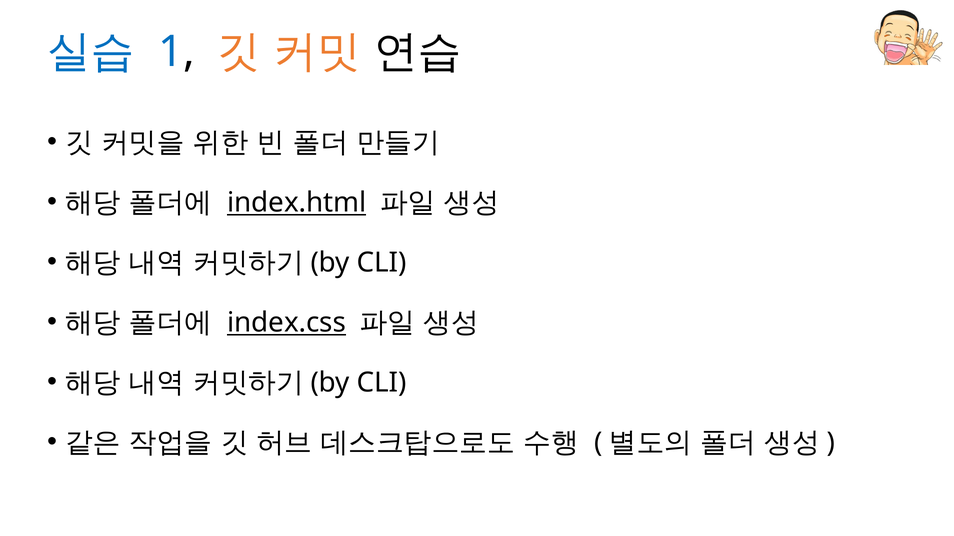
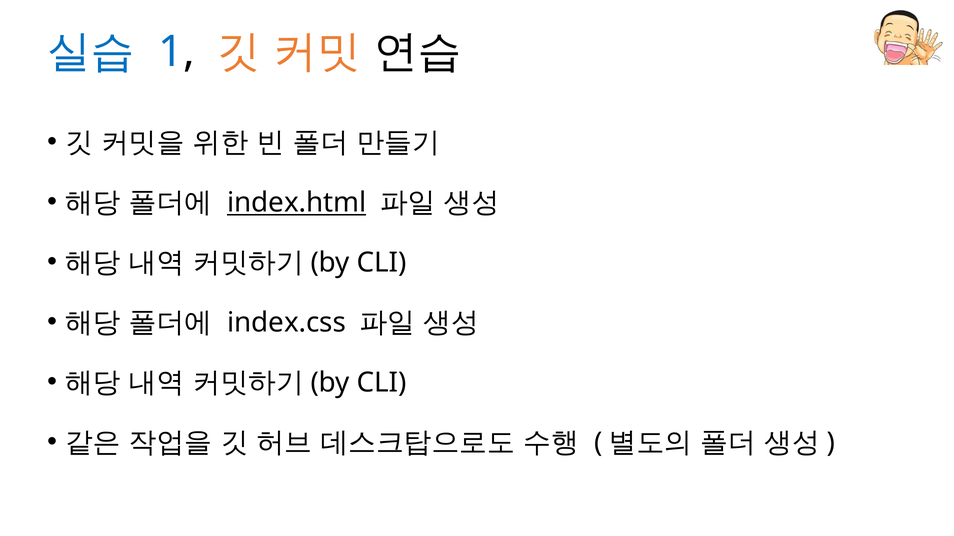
index.css underline: present -> none
